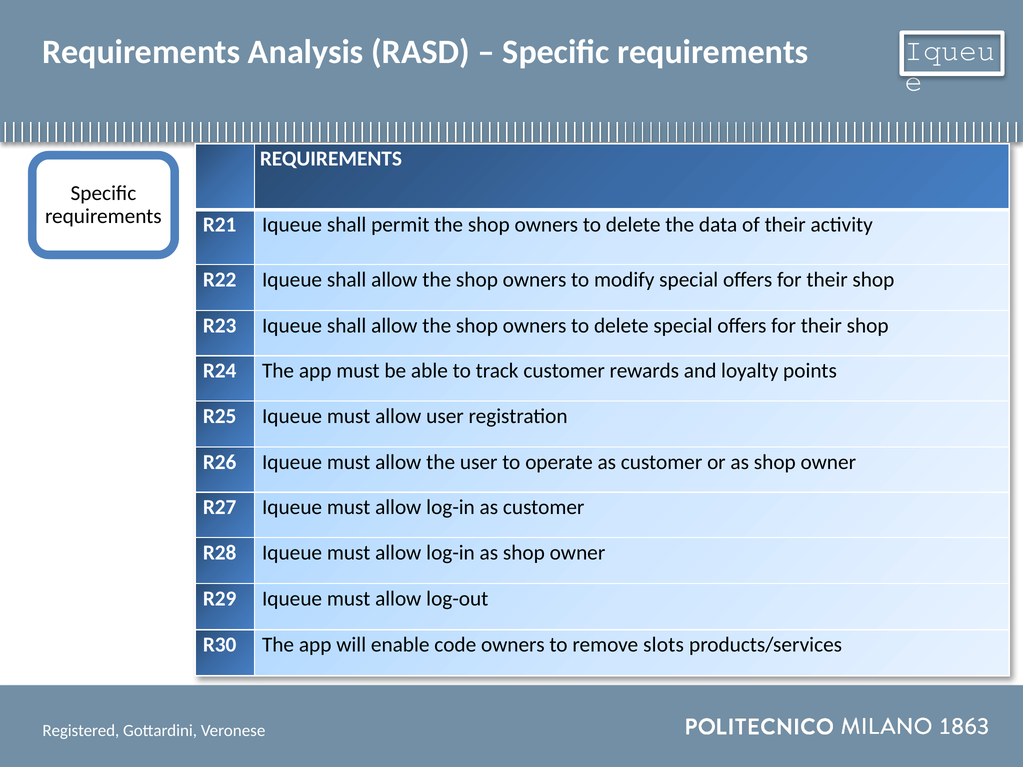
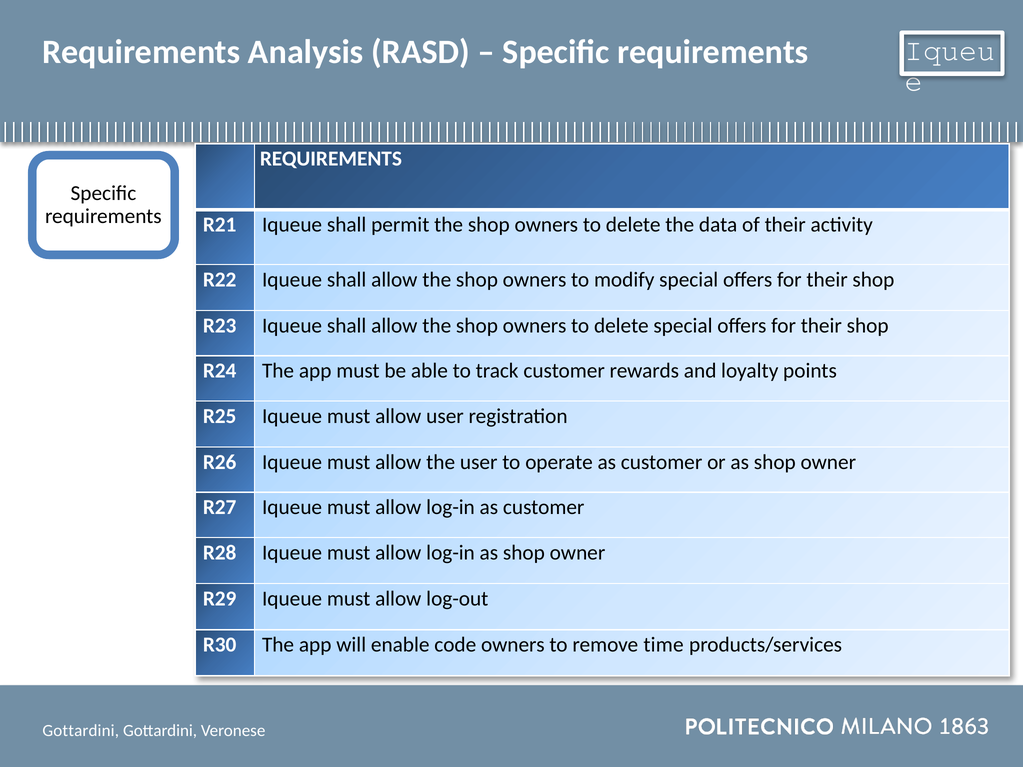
slots: slots -> time
Registered at (81, 731): Registered -> Gottardini
